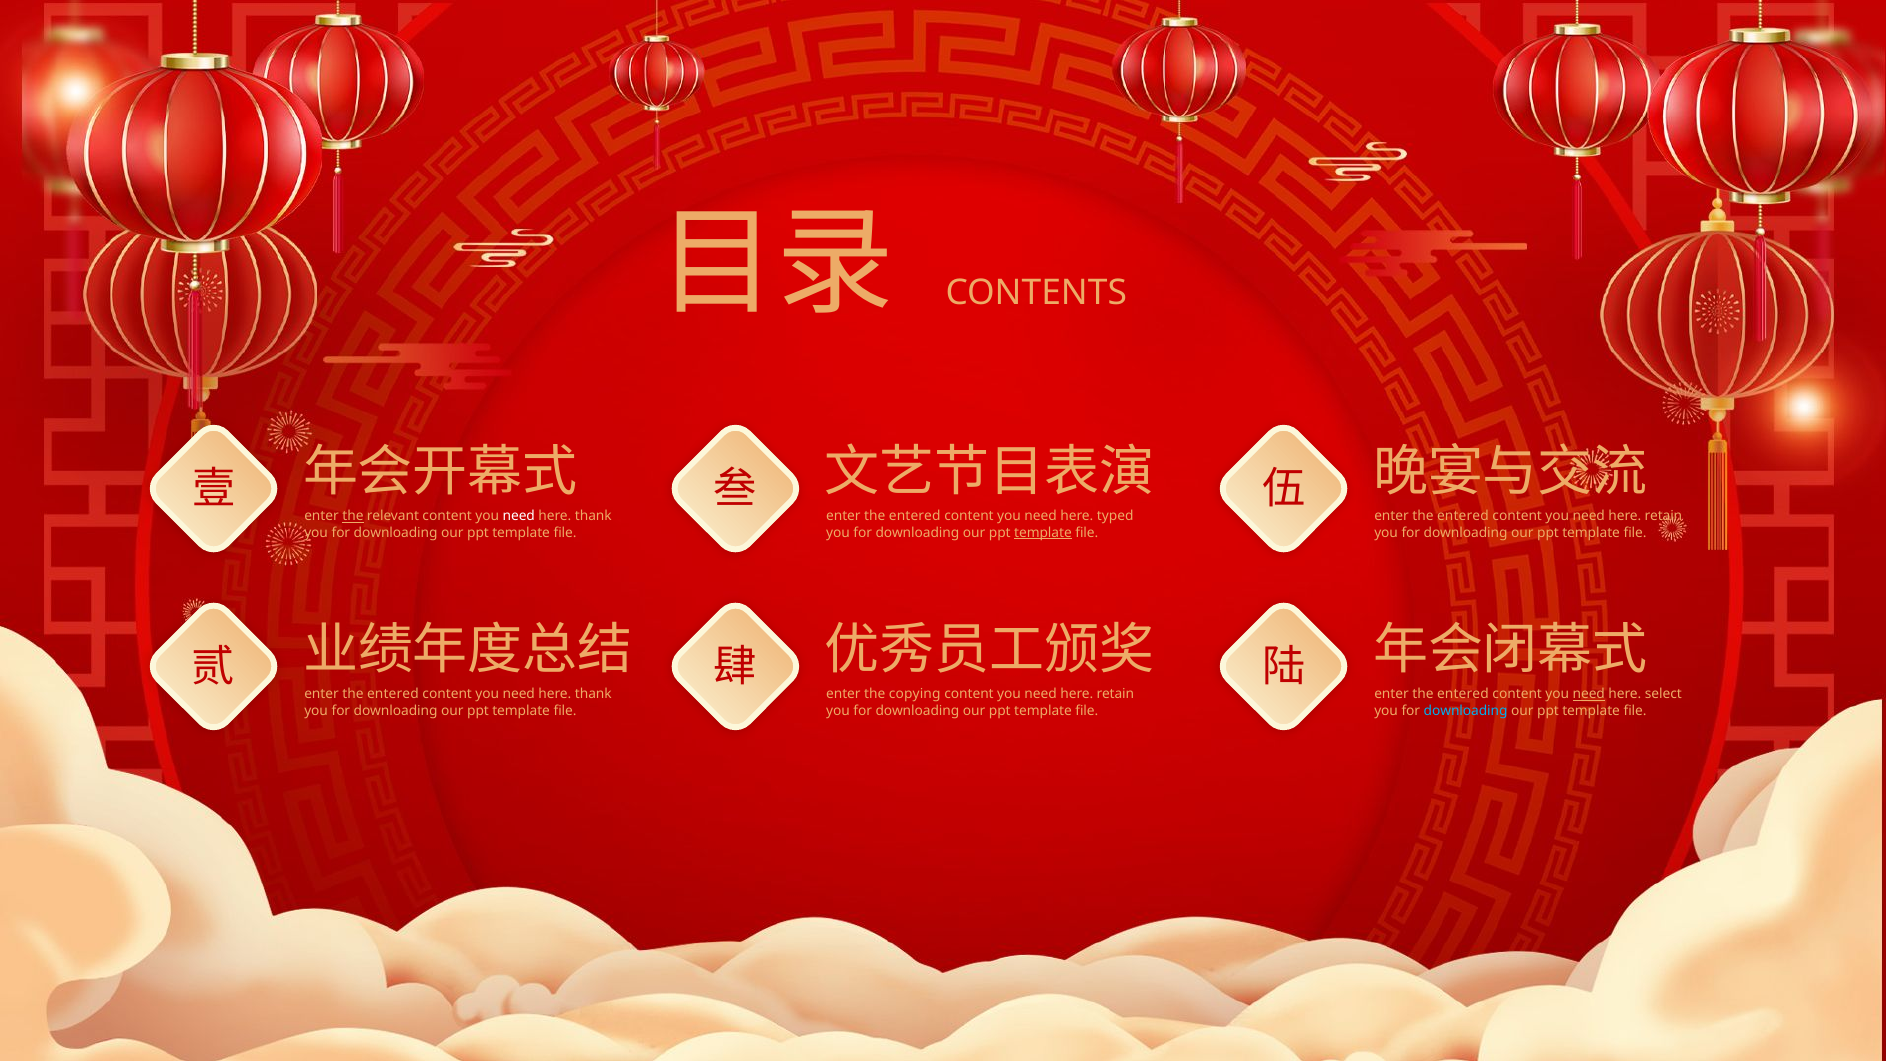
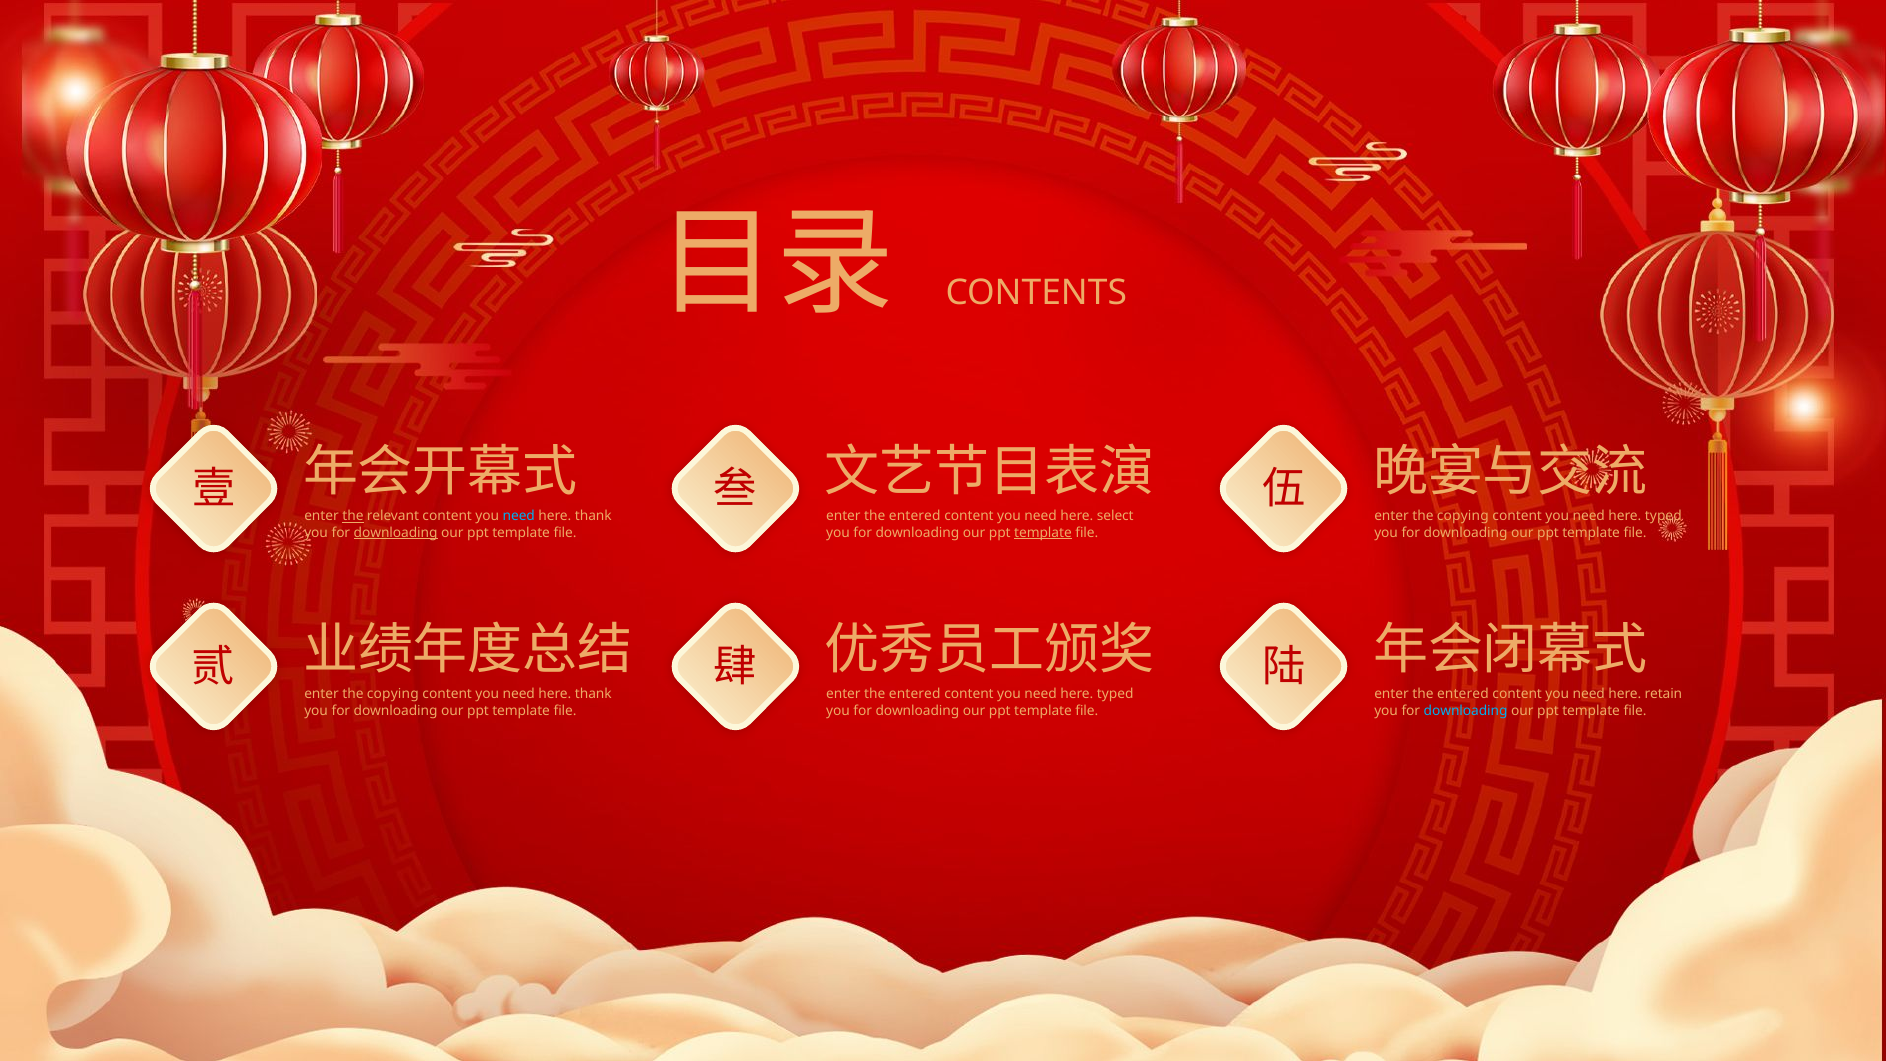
need at (519, 516) colour: white -> light blue
typed: typed -> select
entered at (1463, 516): entered -> copying
retain at (1663, 516): retain -> typed
downloading at (396, 533) underline: none -> present
entered at (393, 694): entered -> copying
copying at (915, 694): copying -> entered
retain at (1115, 694): retain -> typed
need at (1589, 694) underline: present -> none
select: select -> retain
